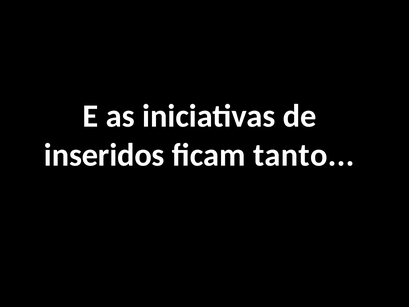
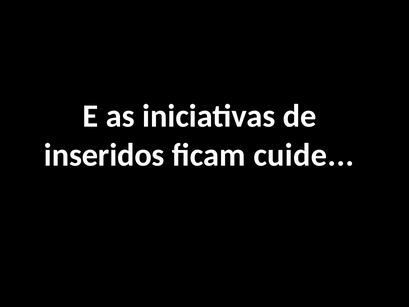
tanto: tanto -> cuide
